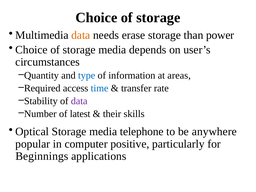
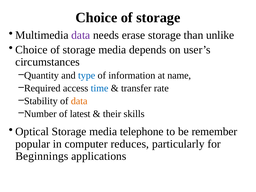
data at (81, 35) colour: orange -> purple
power: power -> unlike
areas: areas -> name
data at (79, 101) colour: purple -> orange
anywhere: anywhere -> remember
positive: positive -> reduces
